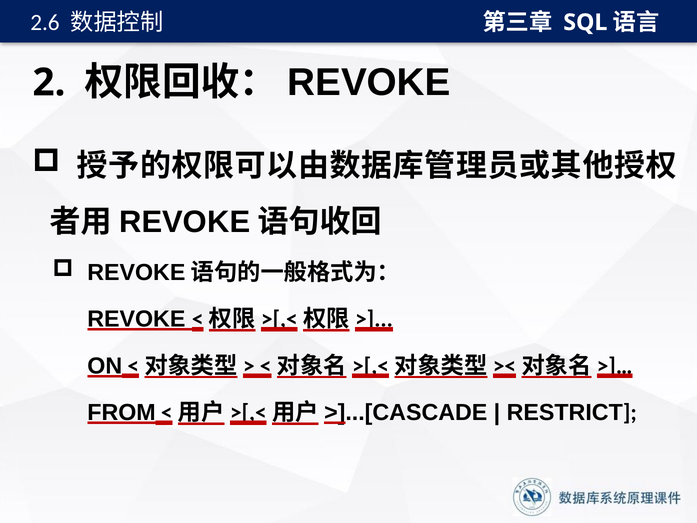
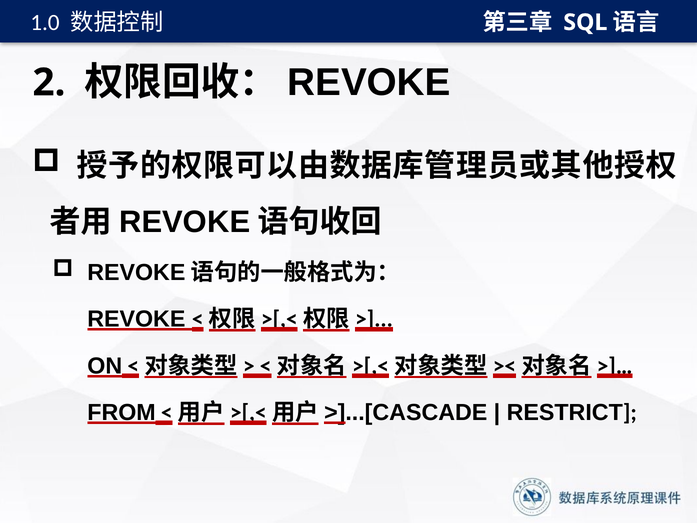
2.6: 2.6 -> 1.0
